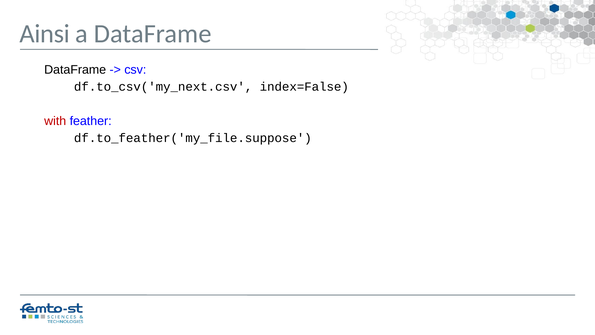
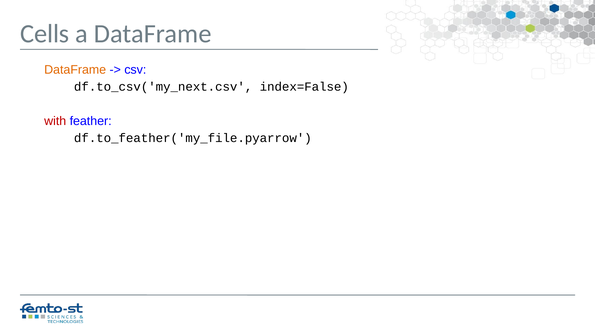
Ainsi: Ainsi -> Cells
DataFrame at (75, 70) colour: black -> orange
df.to_feather('my_file.suppose: df.to_feather('my_file.suppose -> df.to_feather('my_file.pyarrow
